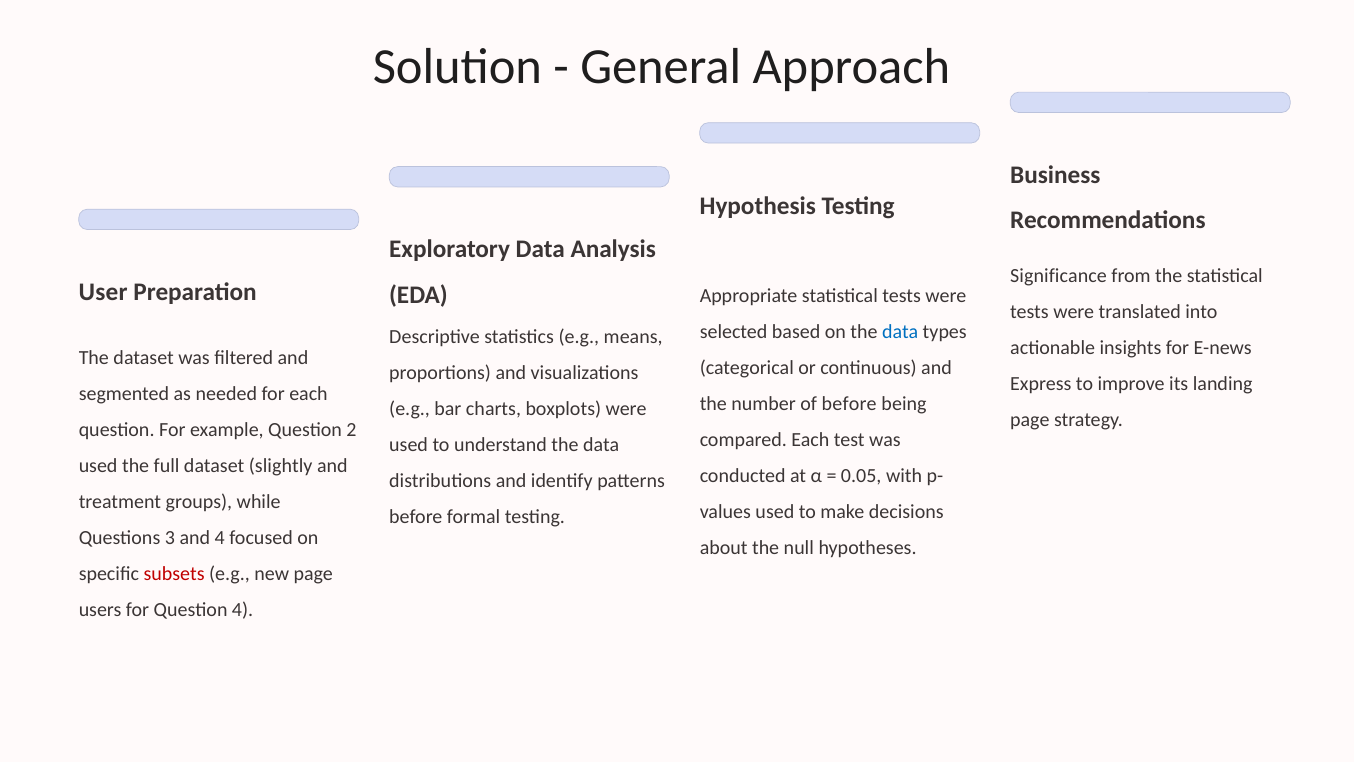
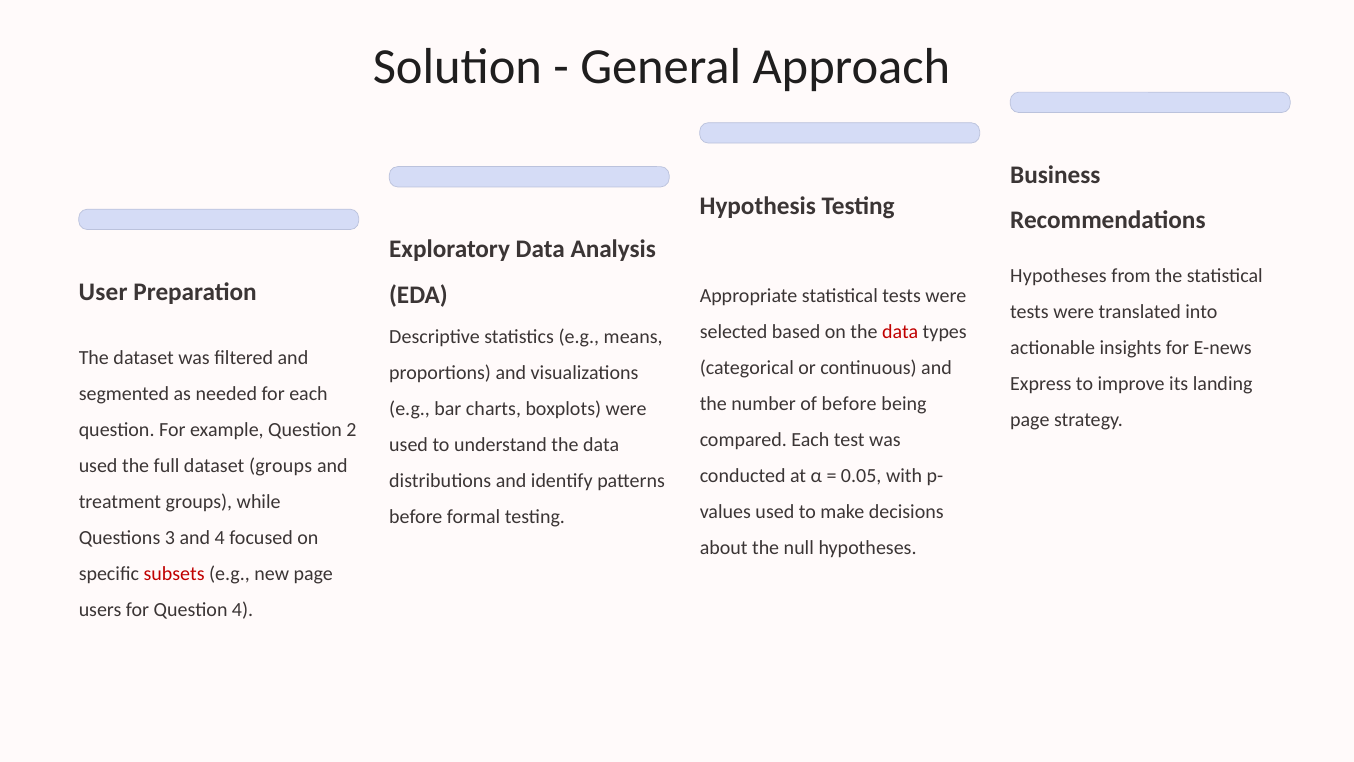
Significance at (1058, 276): Significance -> Hypotheses
data at (900, 331) colour: blue -> red
dataset slightly: slightly -> groups
